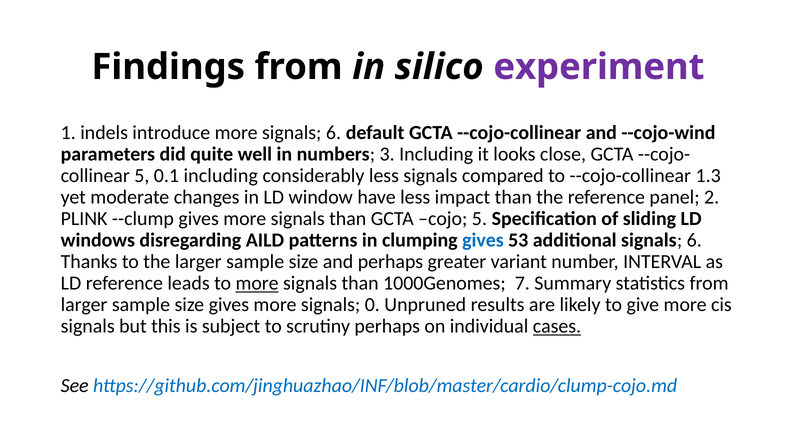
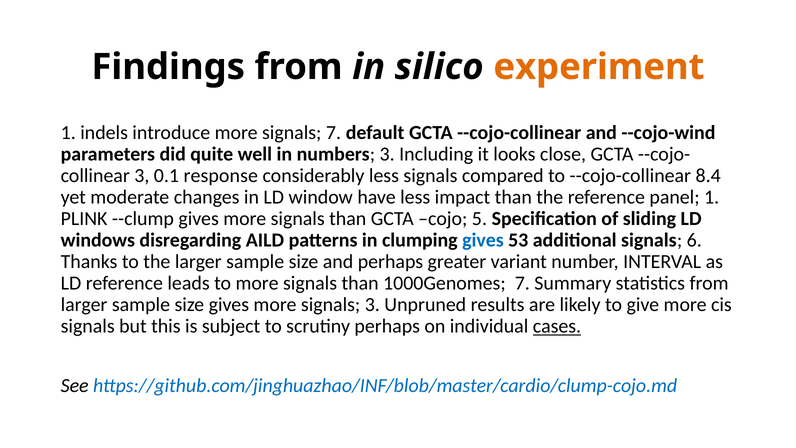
experiment colour: purple -> orange
more signals 6: 6 -> 7
5 at (142, 176): 5 -> 3
0.1 including: including -> response
1.3: 1.3 -> 8.4
panel 2: 2 -> 1
more at (257, 283) underline: present -> none
signals 0: 0 -> 3
